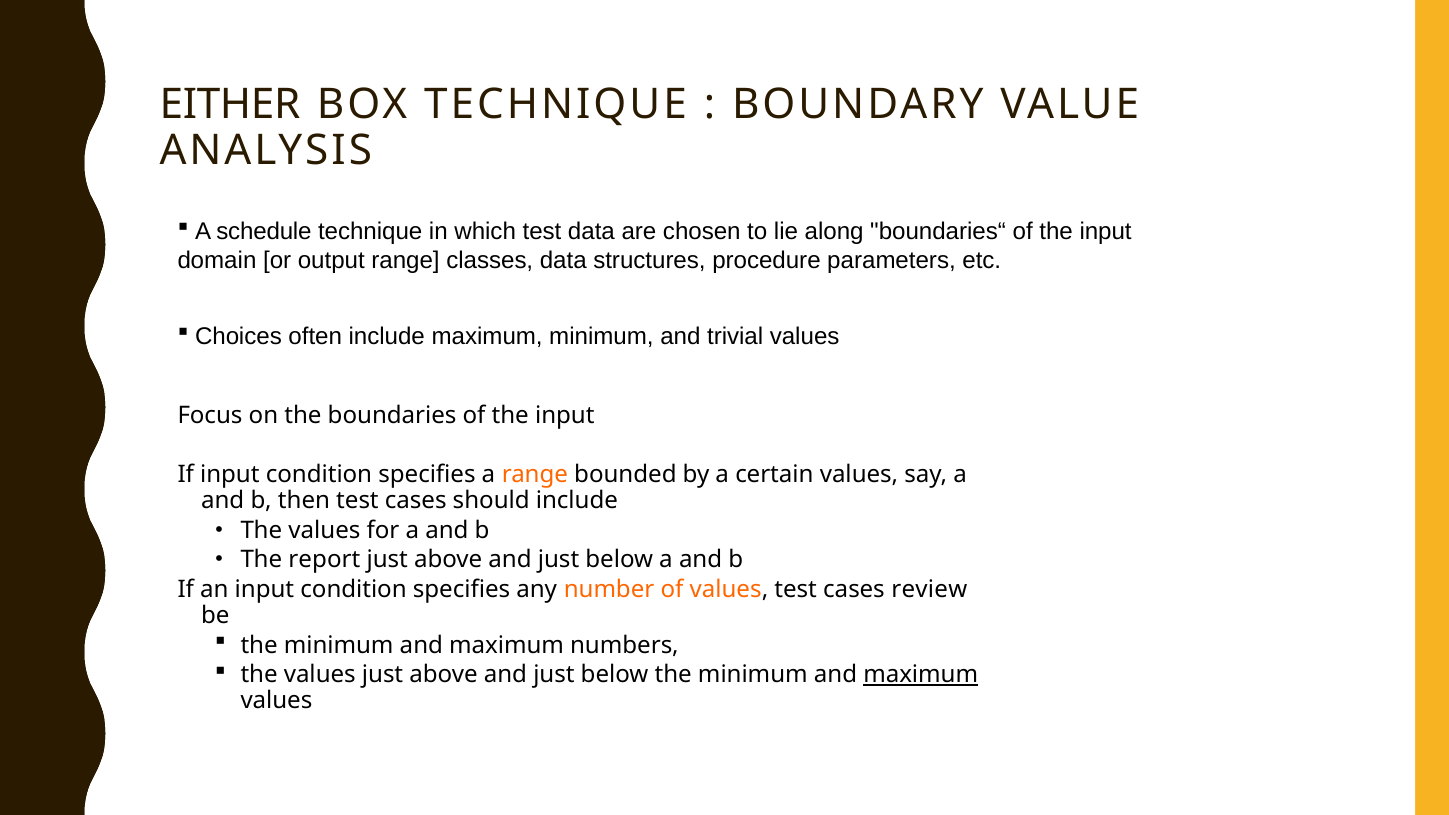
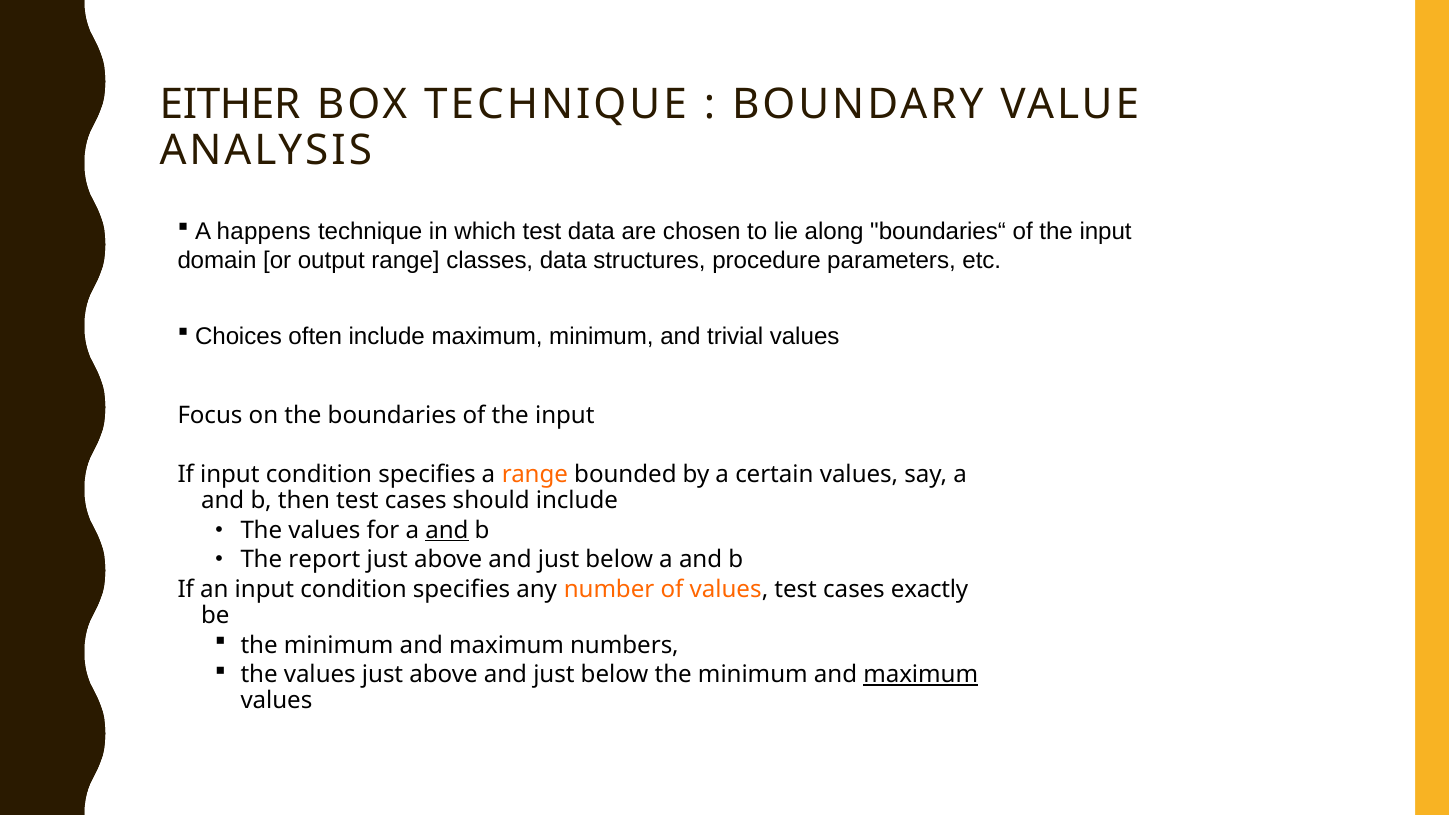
schedule: schedule -> happens
and at (447, 530) underline: none -> present
review: review -> exactly
